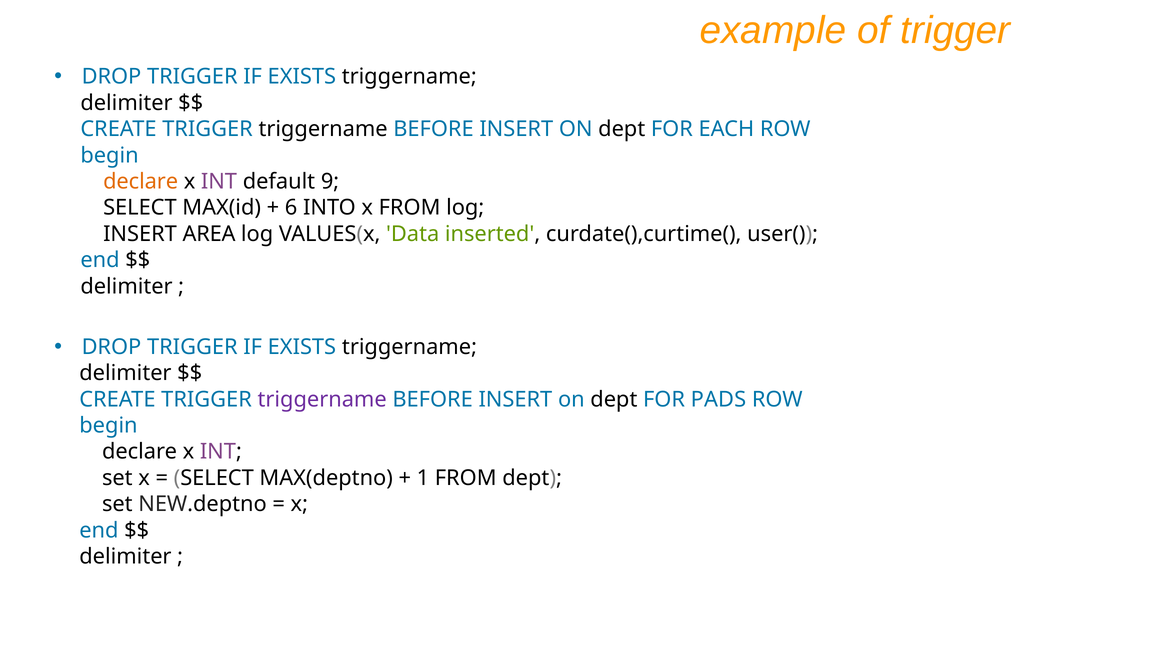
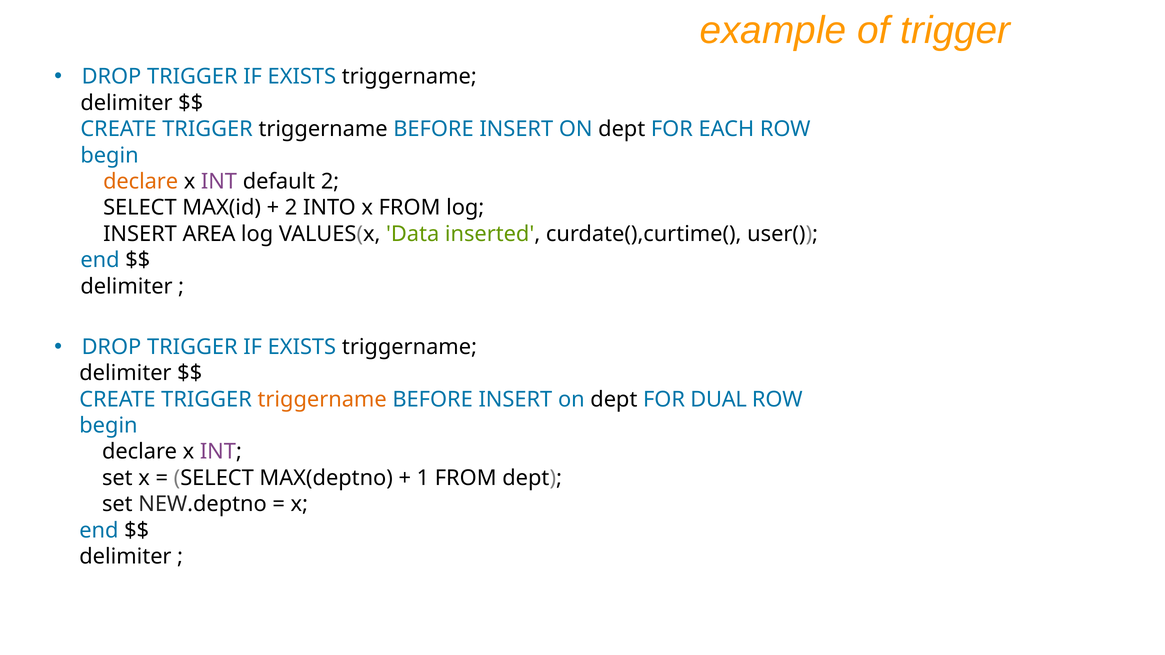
default 9: 9 -> 2
6 at (291, 208): 6 -> 2
triggername at (322, 400) colour: purple -> orange
PADS: PADS -> DUAL
